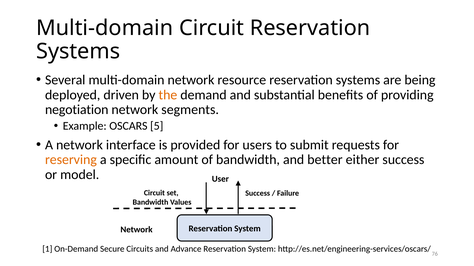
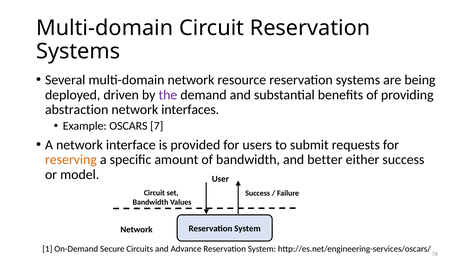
the colour: orange -> purple
negotiation: negotiation -> abstraction
segments: segments -> interfaces
5: 5 -> 7
